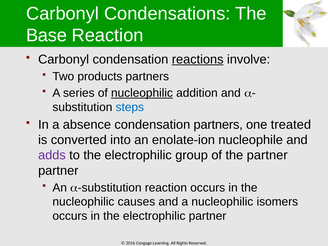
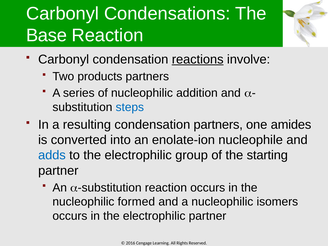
nucleophilic at (142, 93) underline: present -> none
absence: absence -> resulting
treated: treated -> amides
adds colour: purple -> blue
the partner: partner -> starting
causes: causes -> formed
